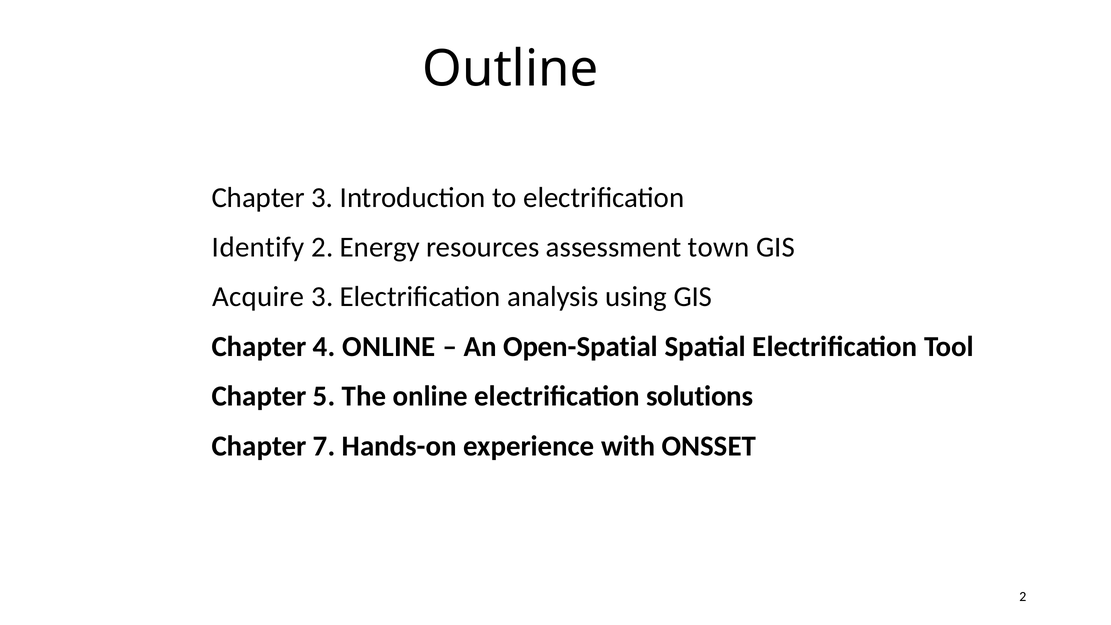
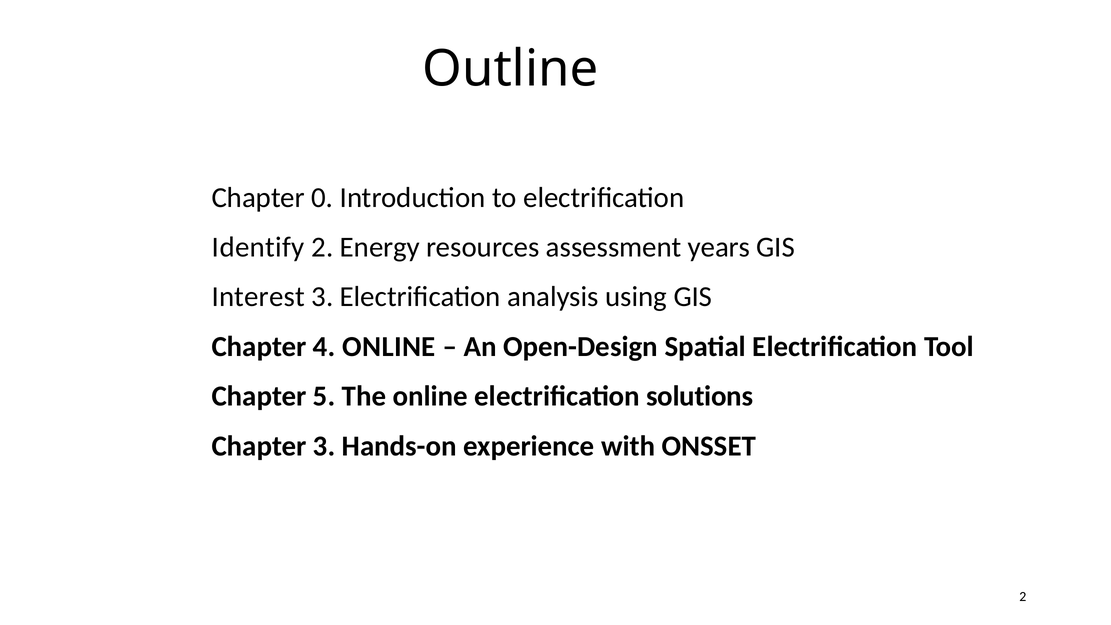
Chapter 3: 3 -> 0
town: town -> years
Acquire: Acquire -> Interest
Open-Spatial: Open-Spatial -> Open-Design
Chapter 7: 7 -> 3
